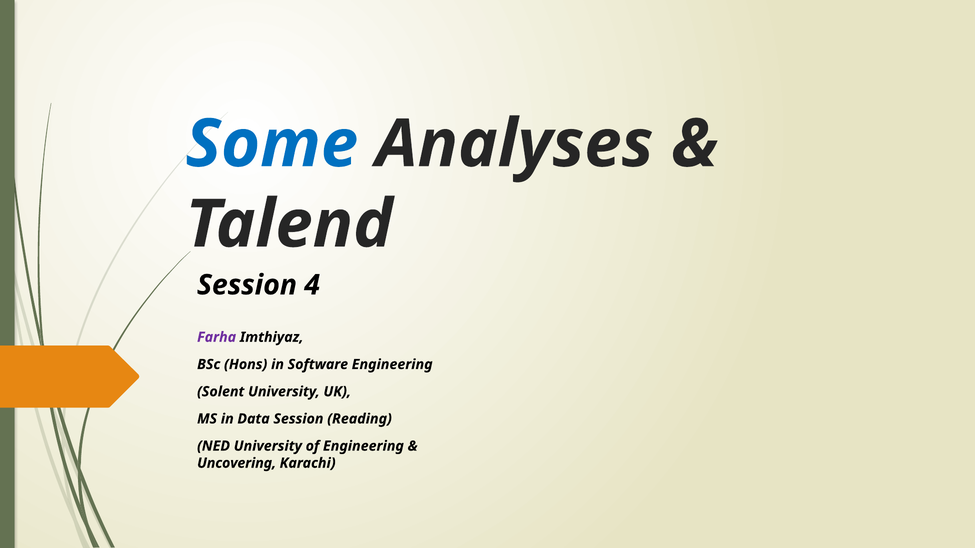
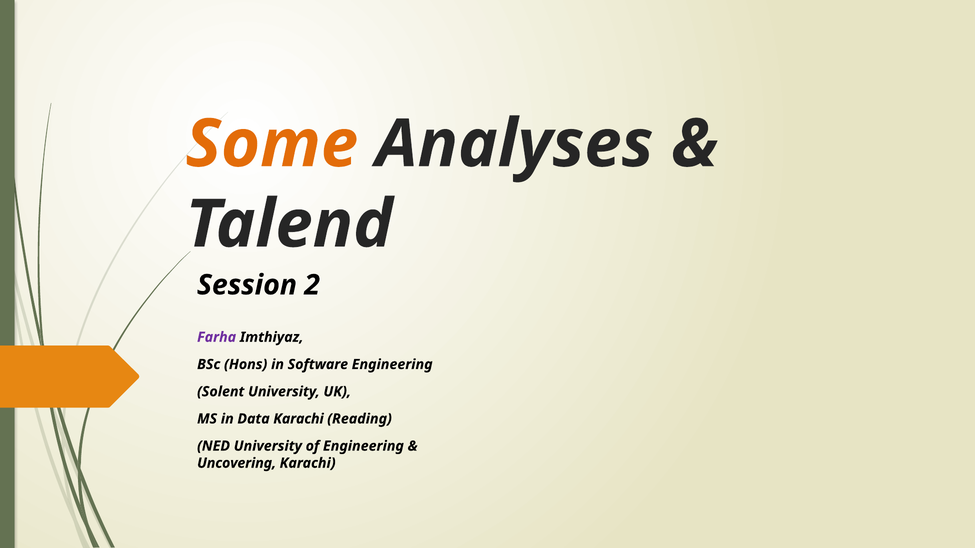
Some colour: blue -> orange
4: 4 -> 2
Data Session: Session -> Karachi
